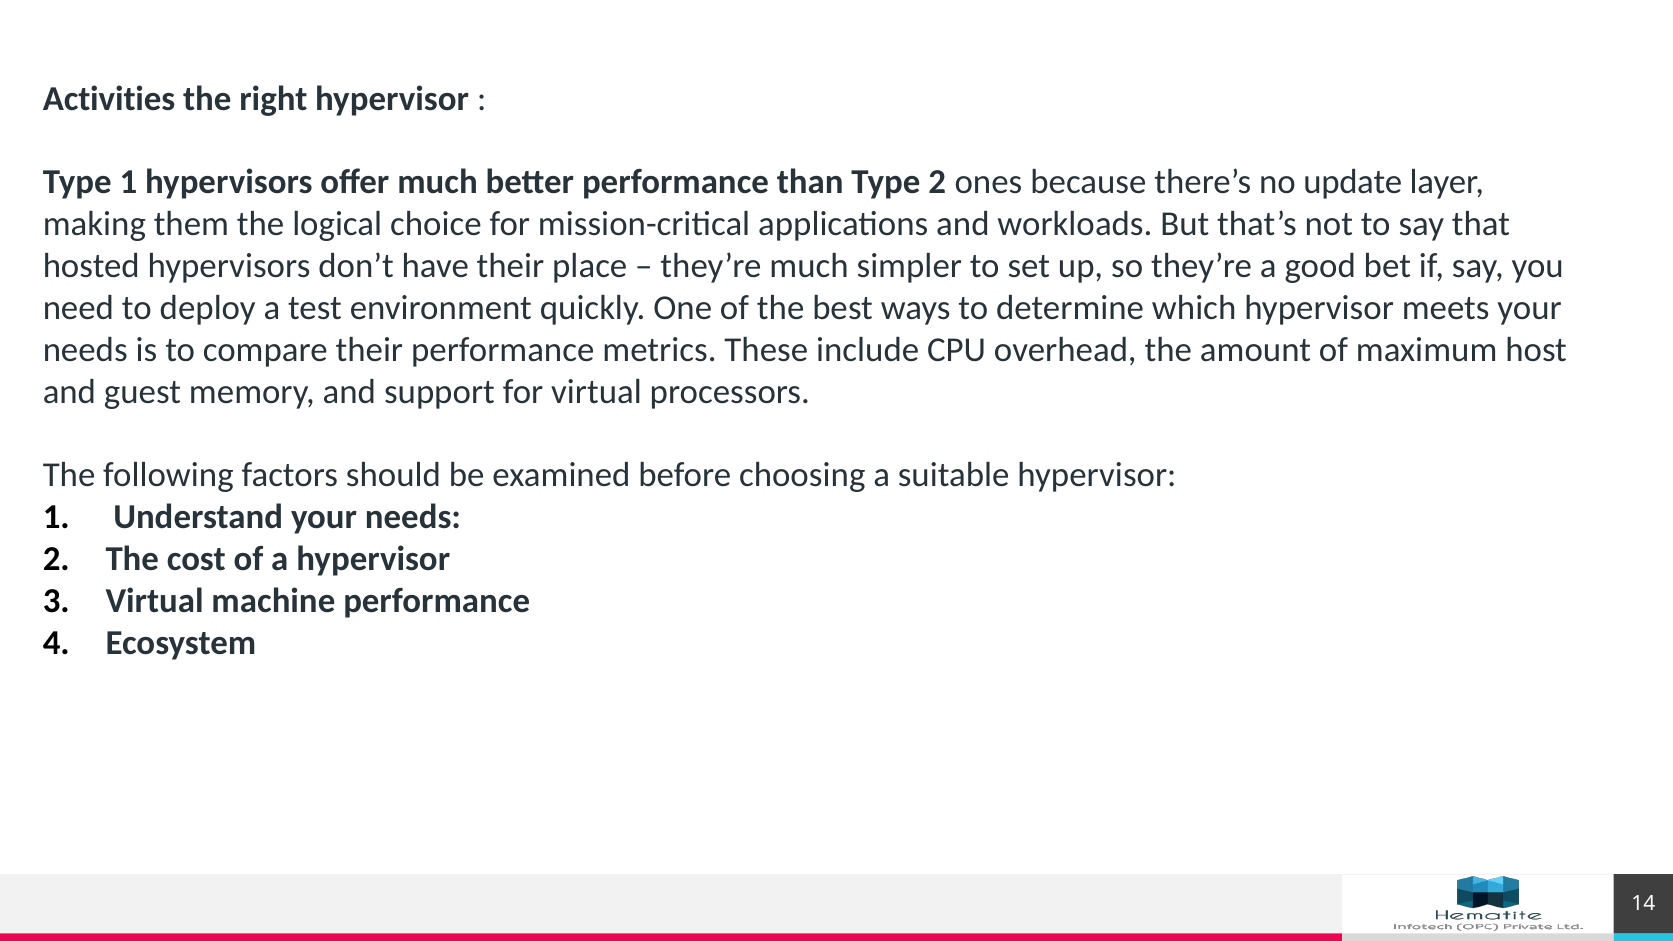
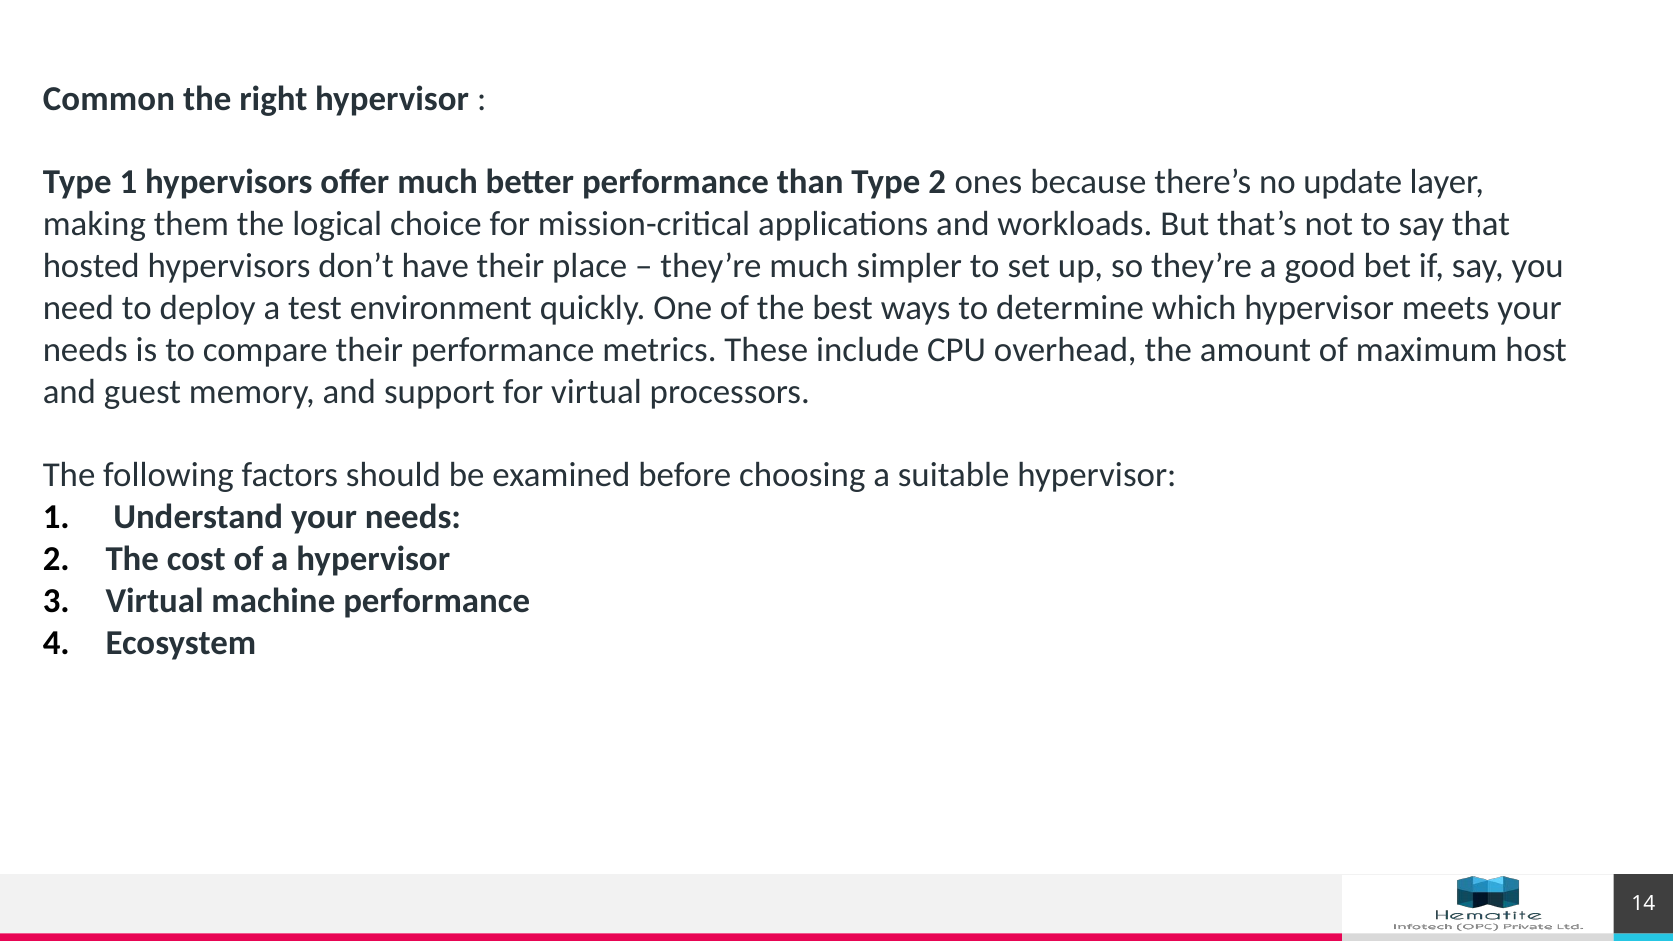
Activities: Activities -> Common
